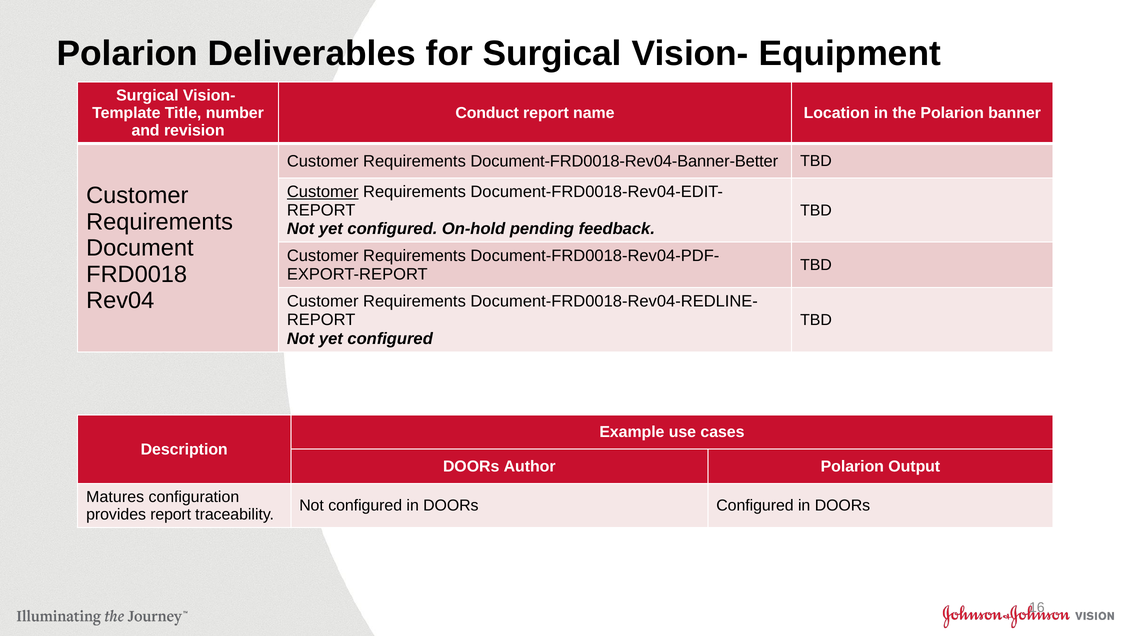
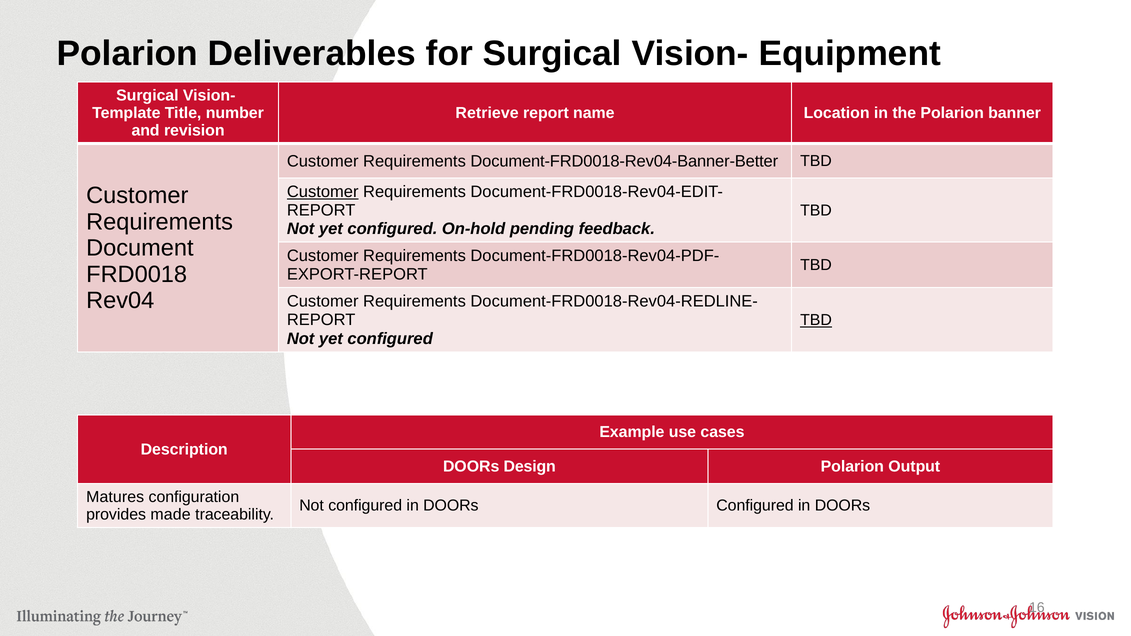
Conduct: Conduct -> Retrieve
TBD at (816, 320) underline: none -> present
Author: Author -> Design
provides report: report -> made
